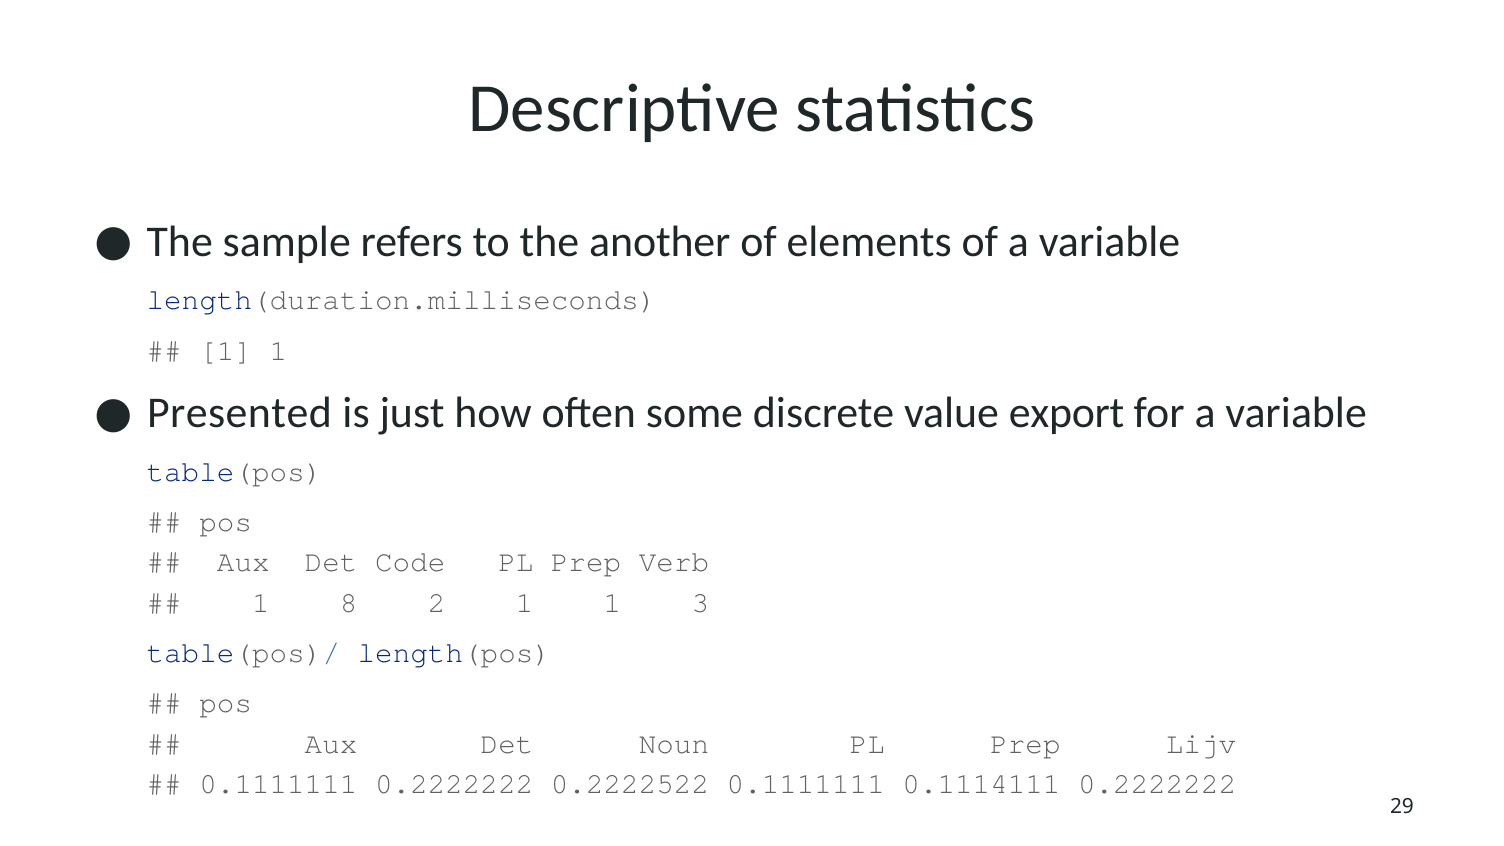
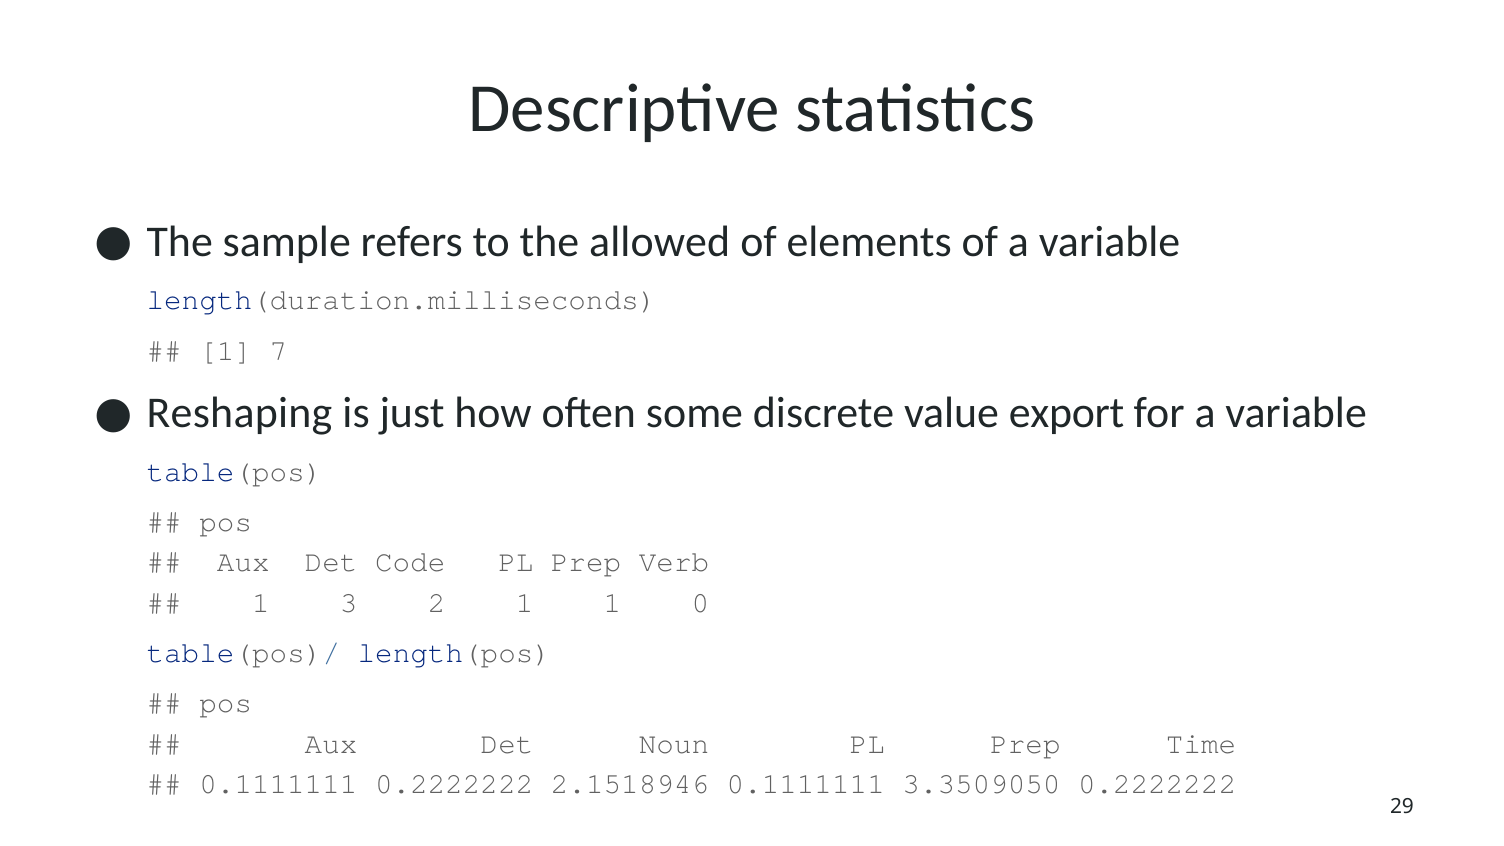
another: another -> allowed
1 at (278, 351): 1 -> 7
Presented: Presented -> Reshaping
8: 8 -> 3
3: 3 -> 0
Lijv: Lijv -> Time
0.2222522: 0.2222522 -> 2.1518946
0.1114111: 0.1114111 -> 3.3509050
